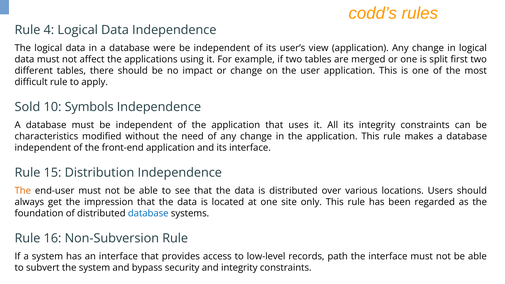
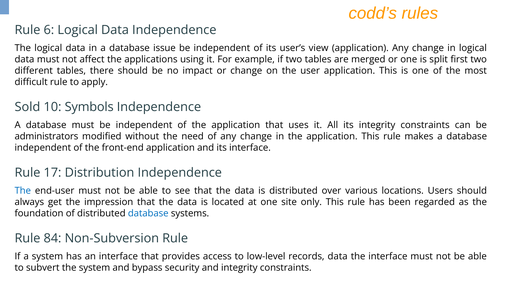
4: 4 -> 6
were: were -> issue
characteristics: characteristics -> administrators
15: 15 -> 17
The at (23, 191) colour: orange -> blue
16: 16 -> 84
records path: path -> data
